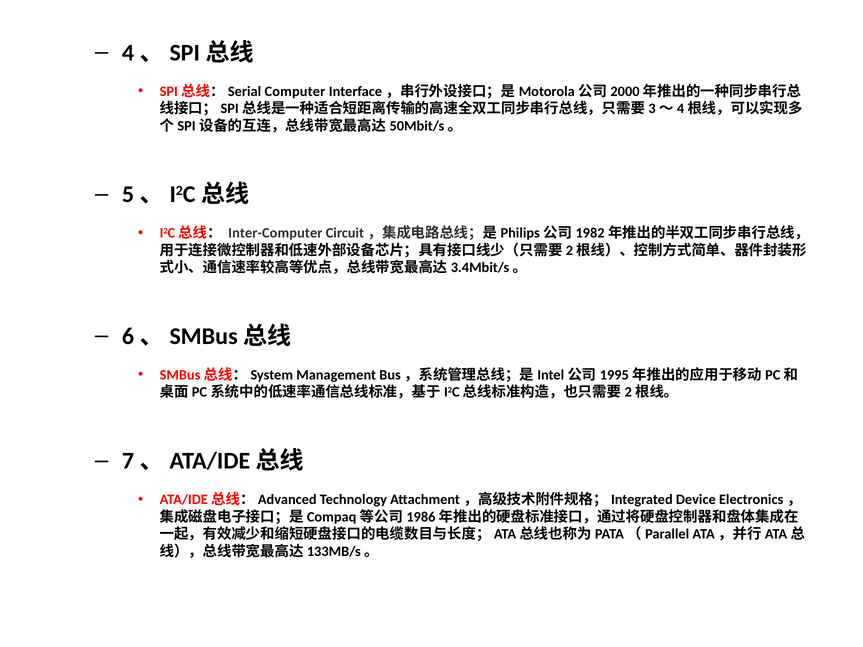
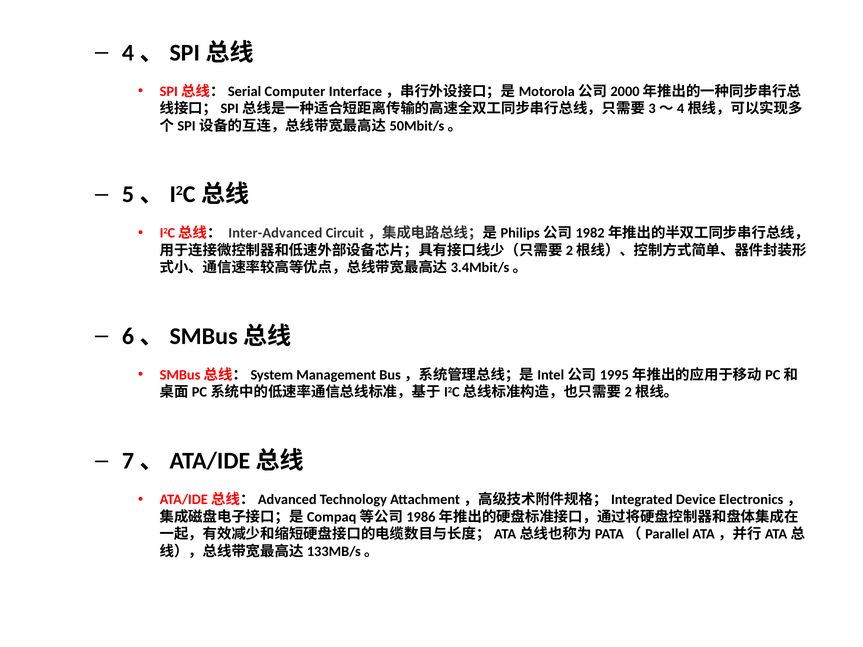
Inter-Computer: Inter-Computer -> Inter-Advanced
